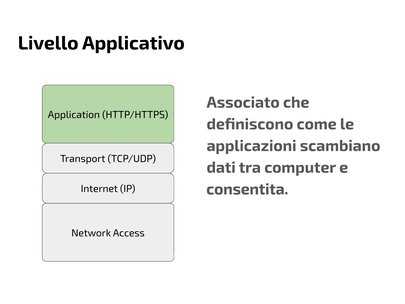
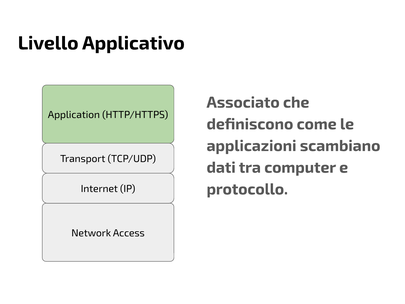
consentita: consentita -> protocollo
